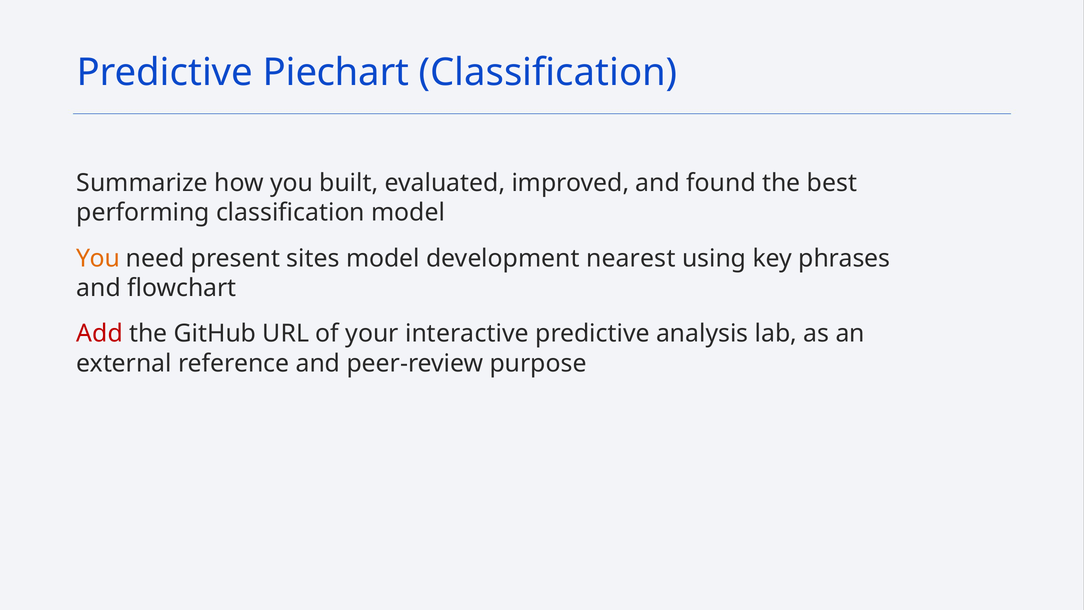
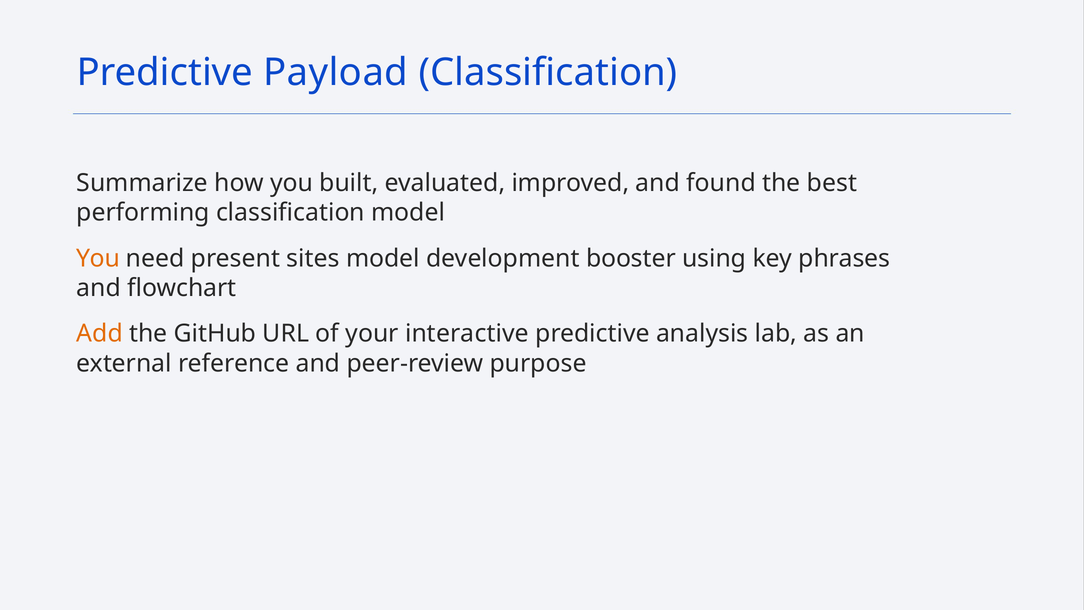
Piechart: Piechart -> Payload
nearest: nearest -> booster
Add colour: red -> orange
